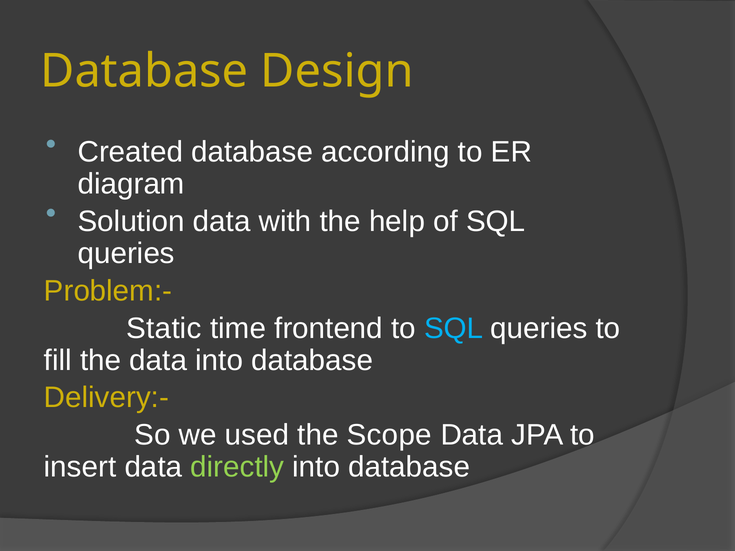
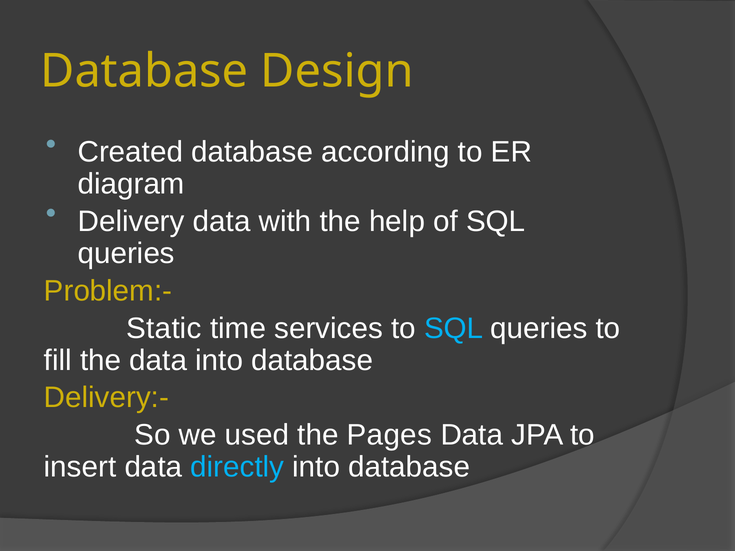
Solution: Solution -> Delivery
frontend: frontend -> services
Scope: Scope -> Pages
directly colour: light green -> light blue
